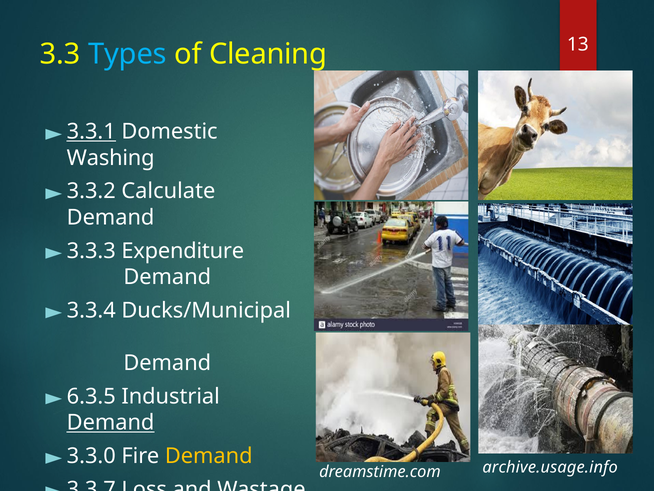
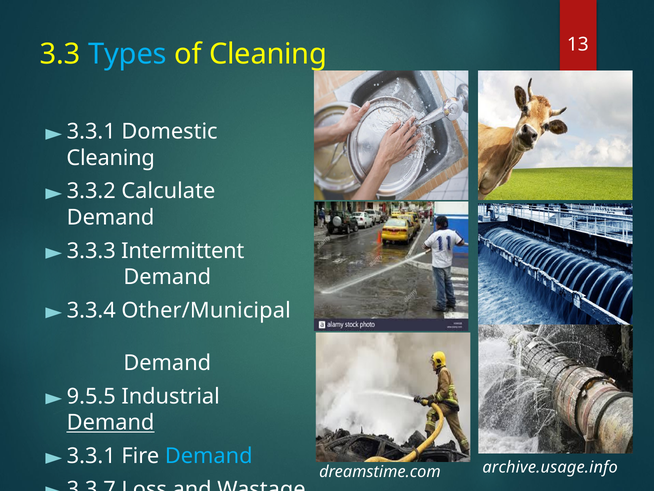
3.3.1 at (91, 132) underline: present -> none
Washing at (111, 158): Washing -> Cleaning
Expenditure: Expenditure -> Intermittent
Ducks/Municipal: Ducks/Municipal -> Other/Municipal
6.3.5: 6.3.5 -> 9.5.5
3.3.0 at (91, 456): 3.3.0 -> 3.3.1
Demand at (209, 456) colour: yellow -> light blue
